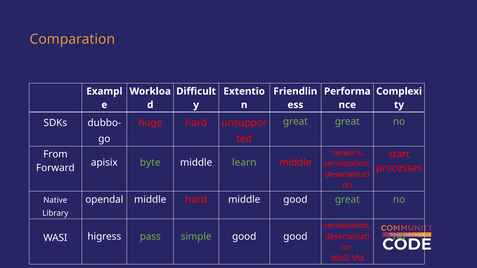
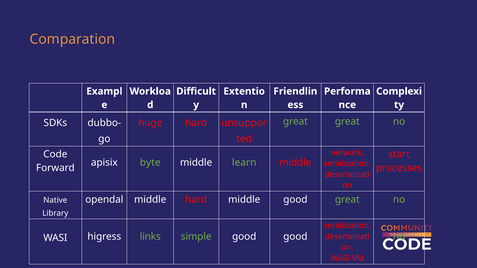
From: From -> Code
pass: pass -> links
